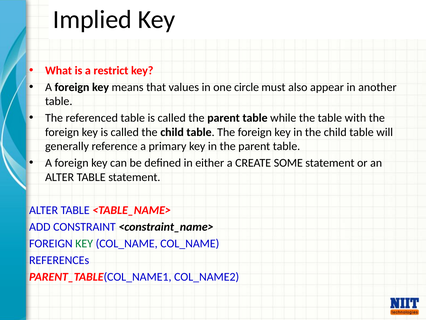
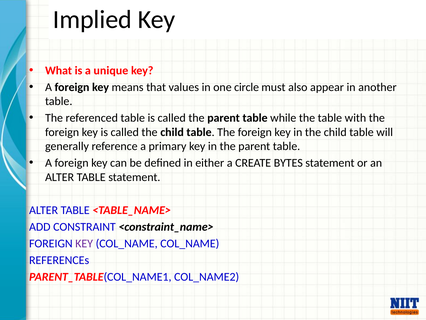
restrict: restrict -> unique
SOME: SOME -> BYTES
KEY at (84, 243) colour: green -> purple
